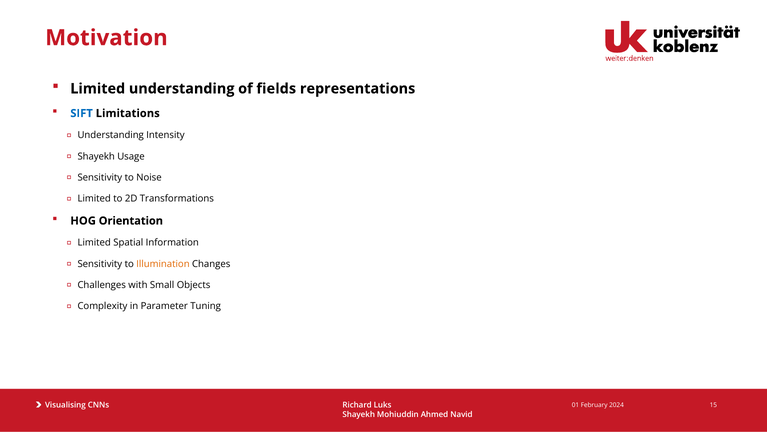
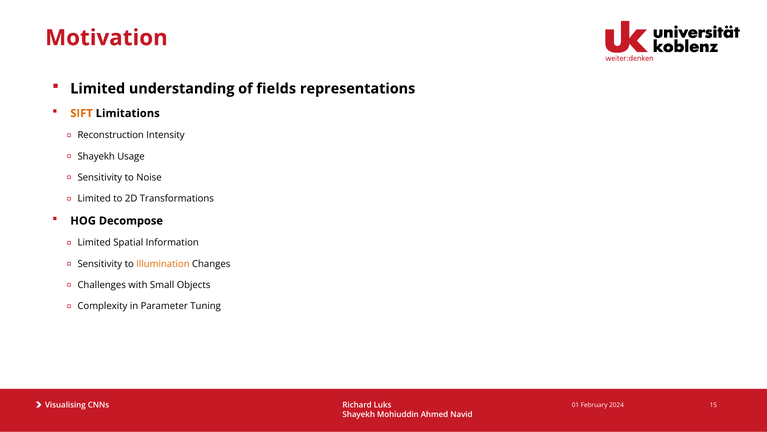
SIFT colour: blue -> orange
Understanding at (111, 135): Understanding -> Reconstruction
Orientation: Orientation -> Decompose
